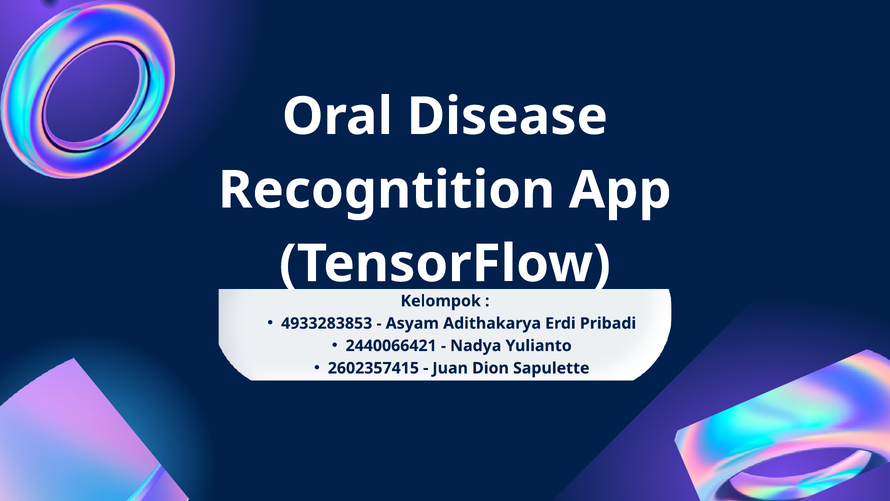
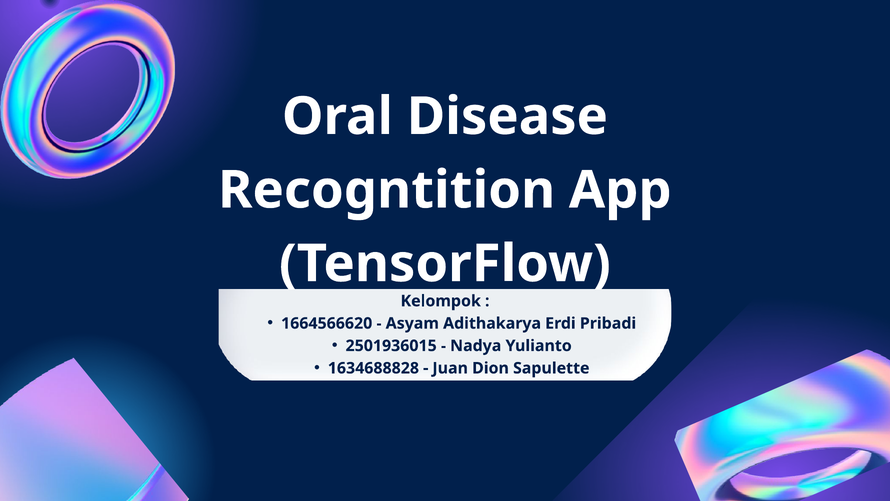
4933283853: 4933283853 -> 1664566620
2440066421: 2440066421 -> 2501936015
2602357415: 2602357415 -> 1634688828
